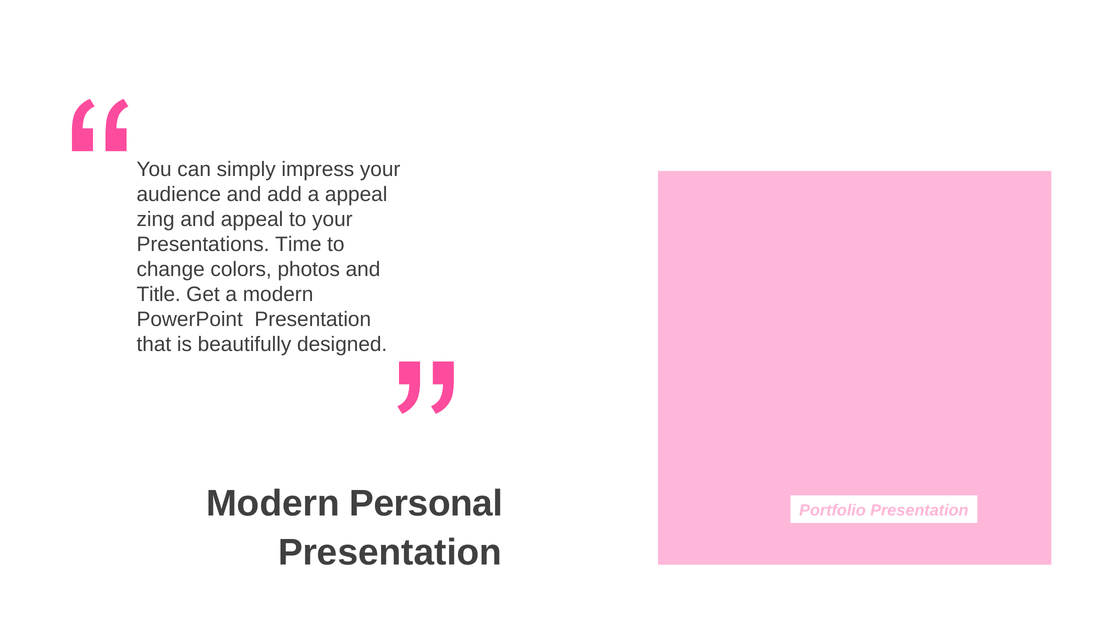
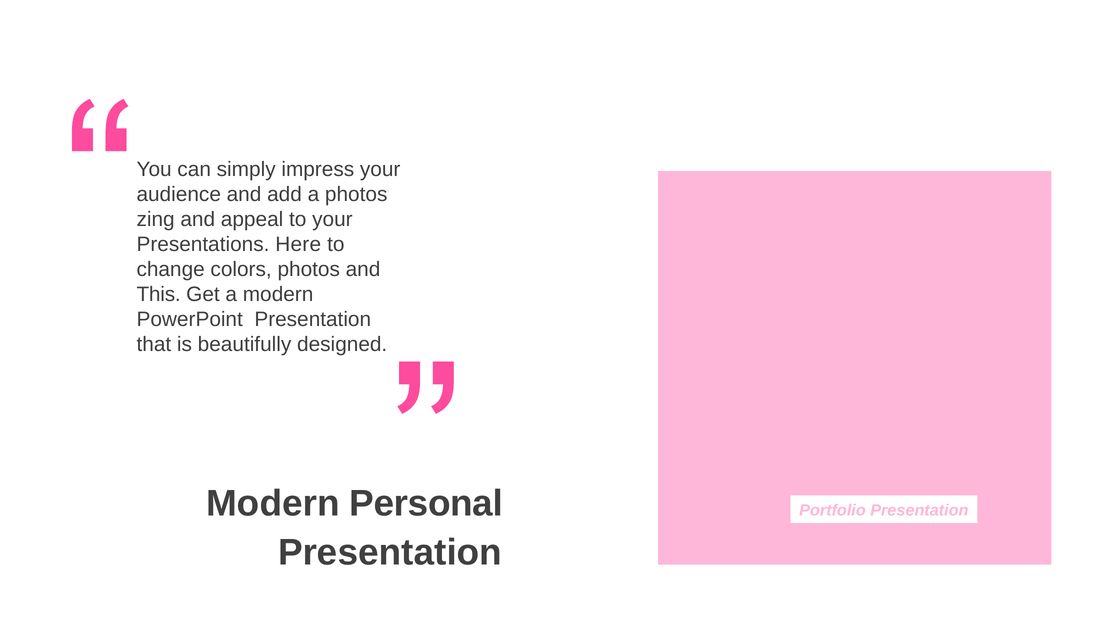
a appeal: appeal -> photos
Time: Time -> Here
Title: Title -> This
